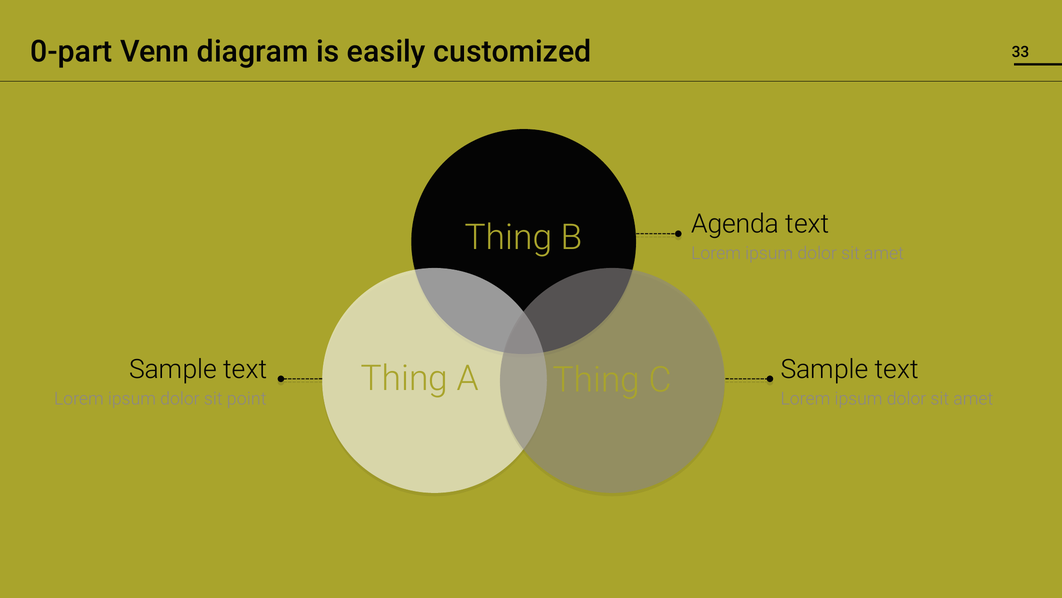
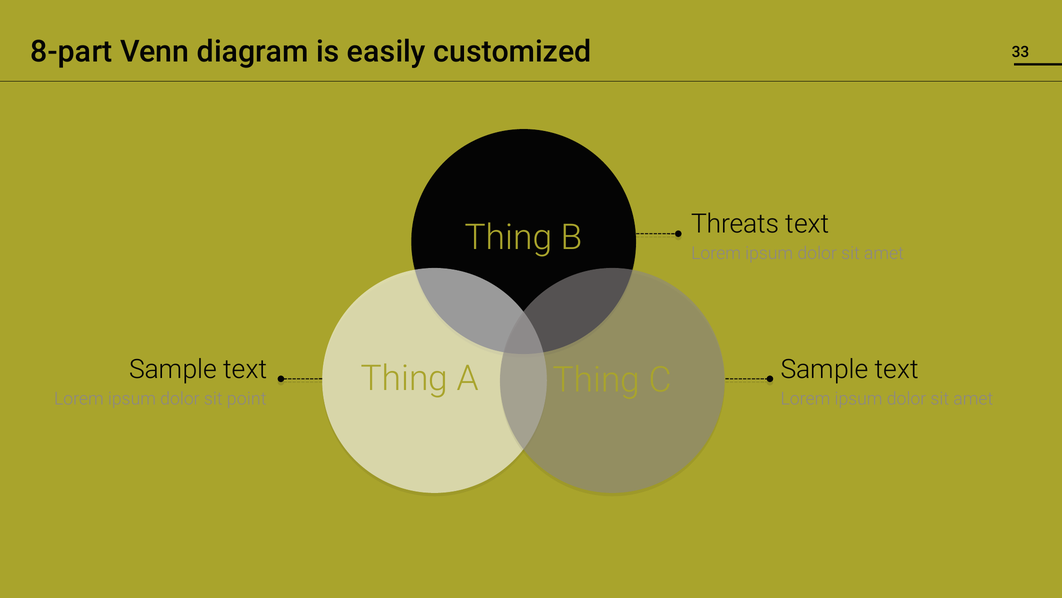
0-part: 0-part -> 8-part
Agenda: Agenda -> Threats
